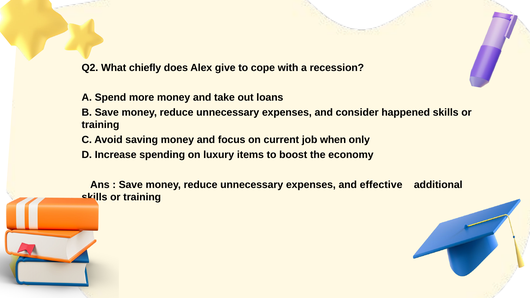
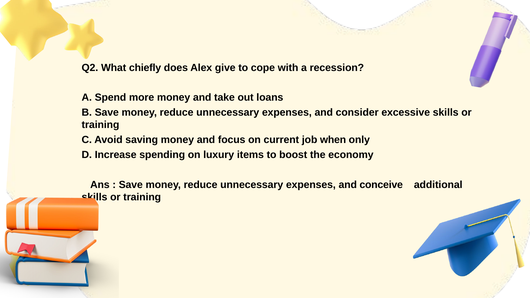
happened: happened -> excessive
effective: effective -> conceive
